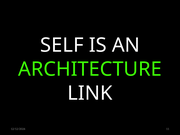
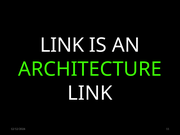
SELF at (62, 45): SELF -> LINK
